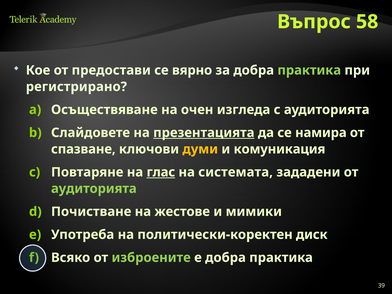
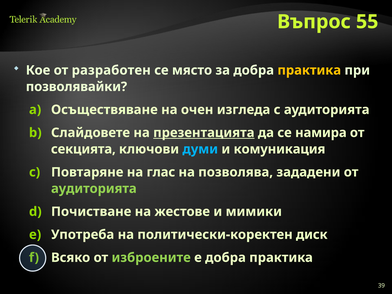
58: 58 -> 55
предостави: предостави -> разработен
вярно: вярно -> място
практика at (309, 70) colour: light green -> yellow
регистрирано: регистрирано -> позволявайки
спазване: спазване -> секцията
думи colour: yellow -> light blue
глас underline: present -> none
системата: системата -> позволява
